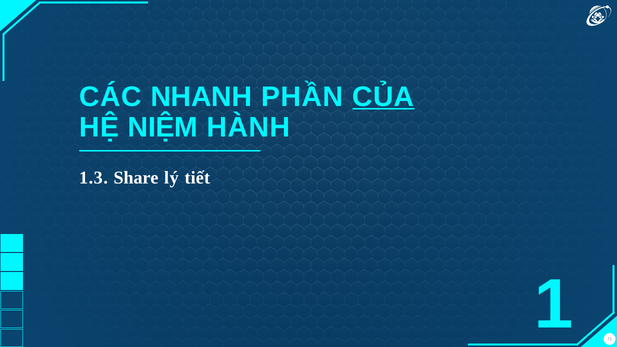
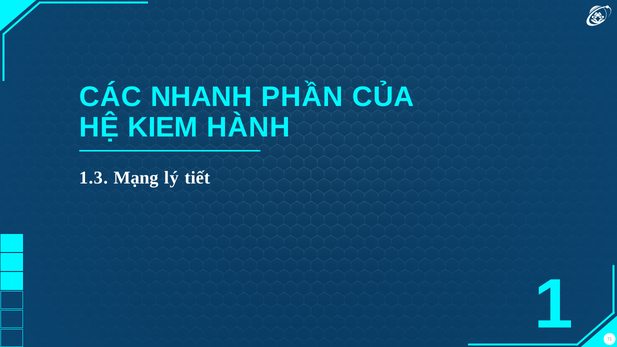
CỦA underline: present -> none
NIỆM: NIỆM -> KIEM
Share: Share -> Mạng
